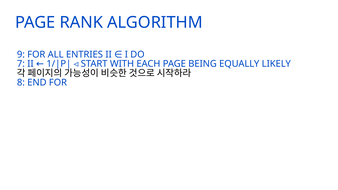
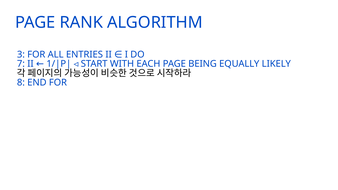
9: 9 -> 3
